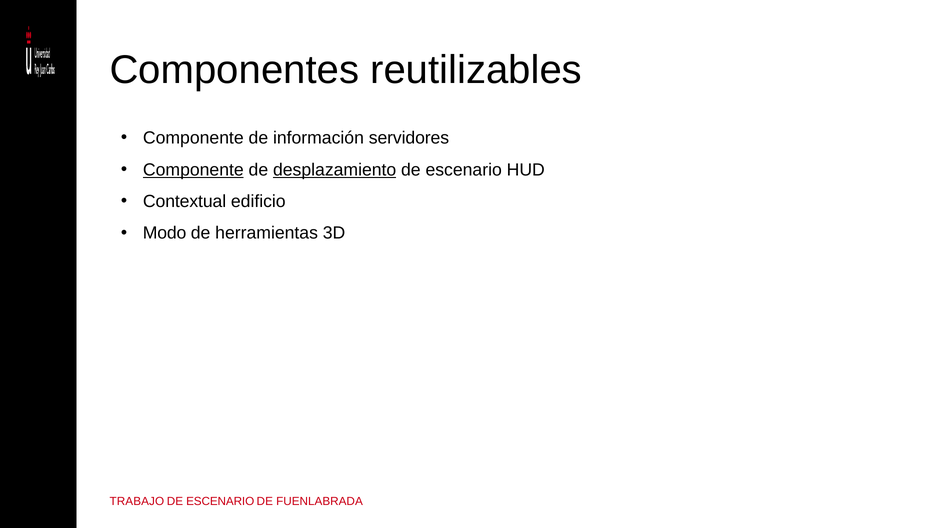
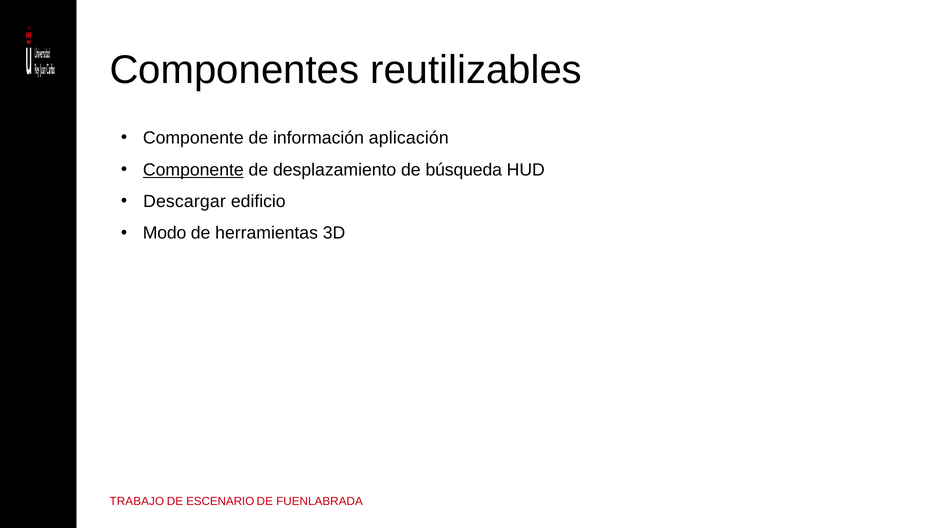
servidores: servidores -> aplicación
desplazamiento underline: present -> none
escenario at (464, 170): escenario -> búsqueda
Contextual: Contextual -> Descargar
